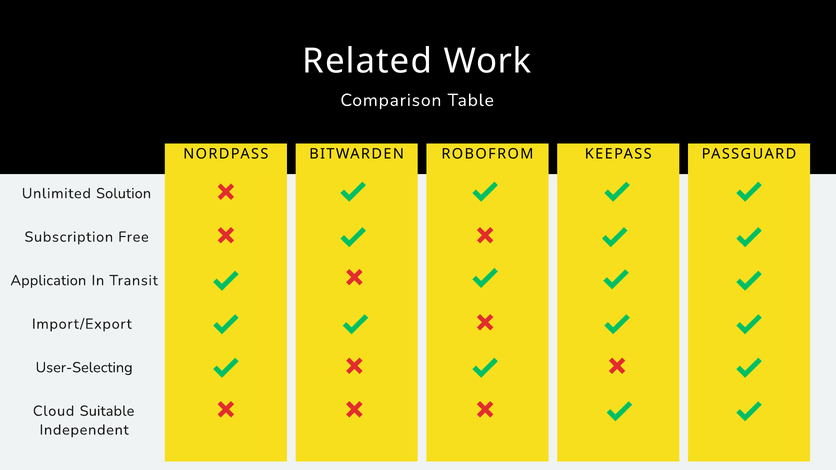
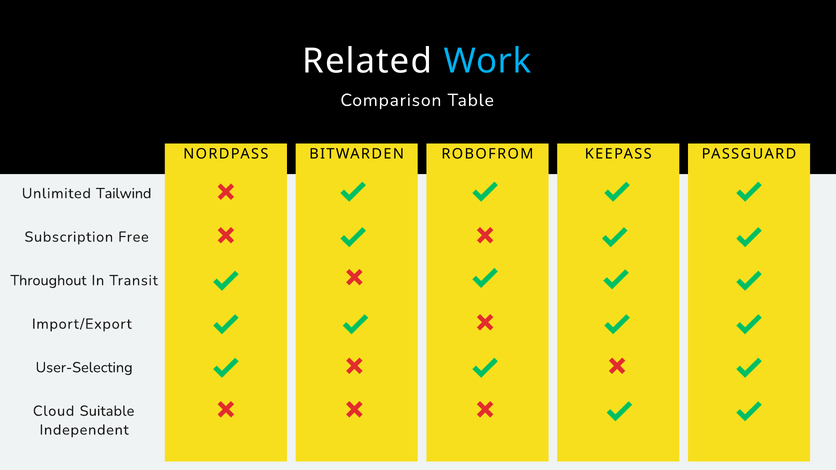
Work colour: white -> light blue
Solution: Solution -> Tailwind
Application: Application -> Throughout
